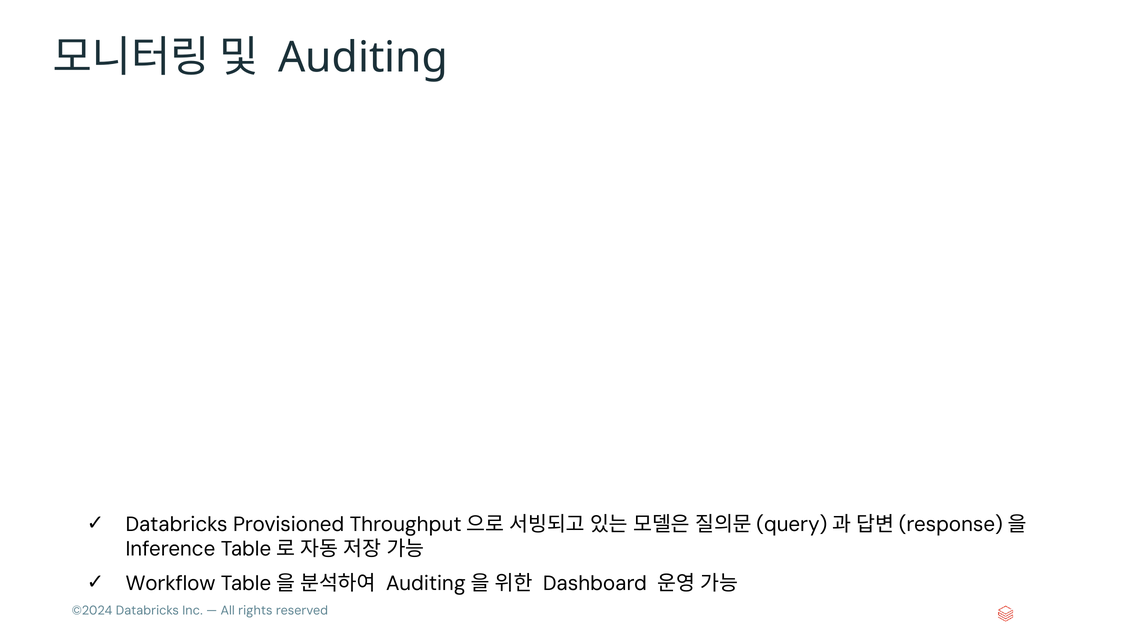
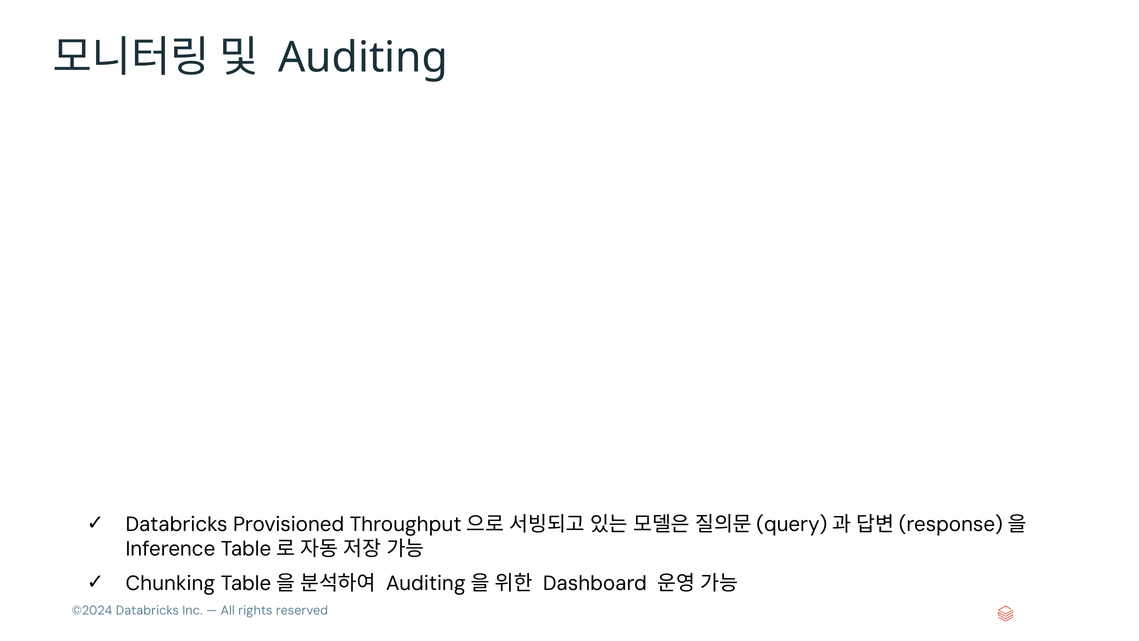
Workflow: Workflow -> Chunking
